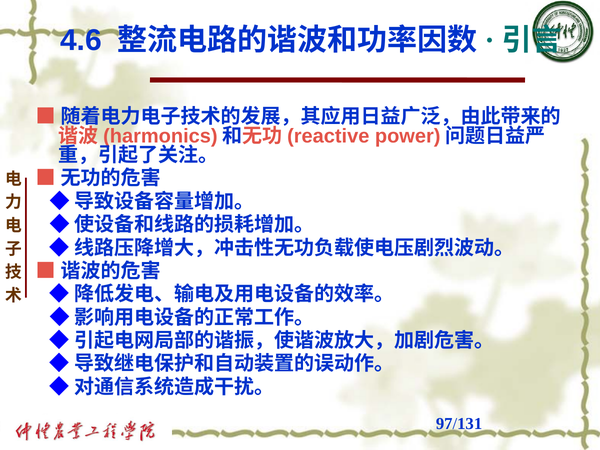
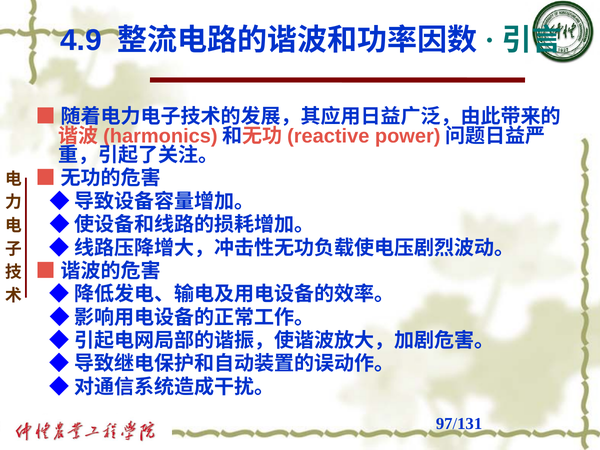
4.6: 4.6 -> 4.9
